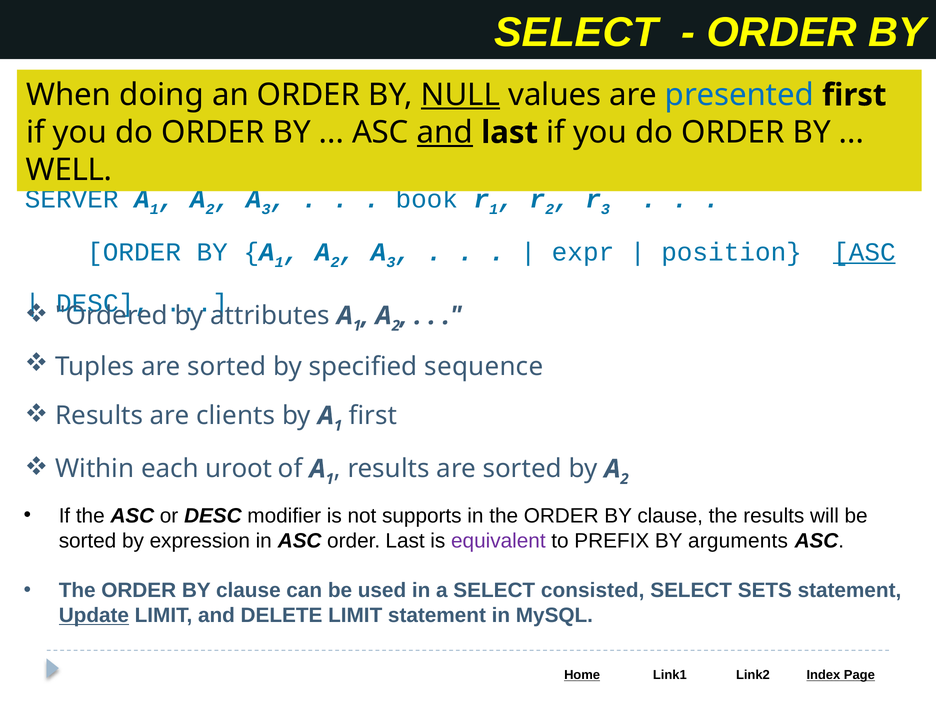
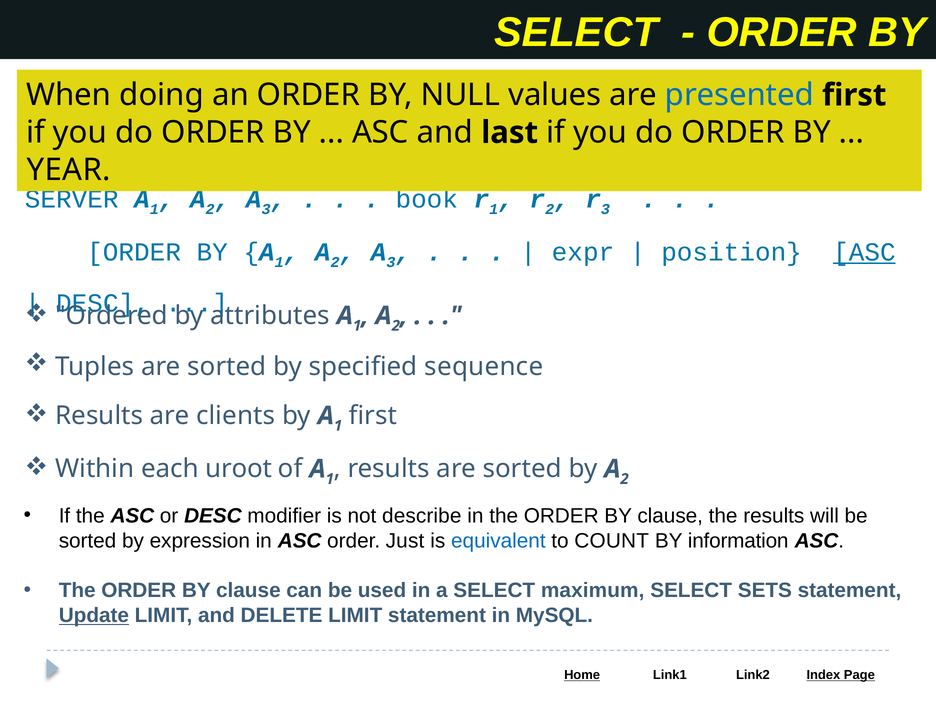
NULL underline: present -> none
and at (445, 133) underline: present -> none
WELL: WELL -> YEAR
supports: supports -> describe
order Last: Last -> Just
equivalent colour: purple -> blue
PREFIX: PREFIX -> COUNT
arguments: arguments -> information
consisted: consisted -> maximum
